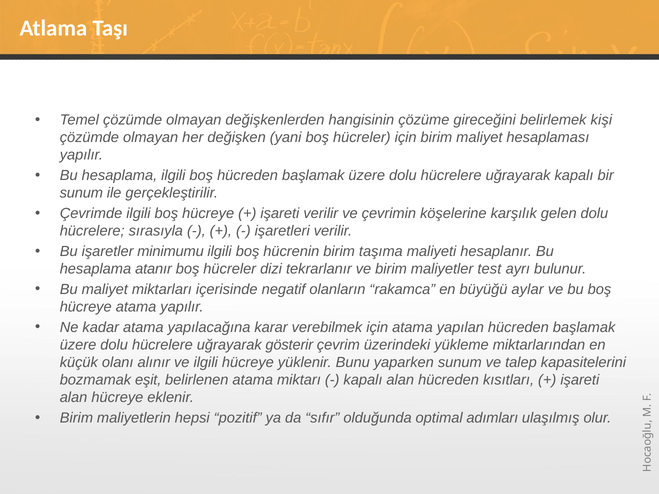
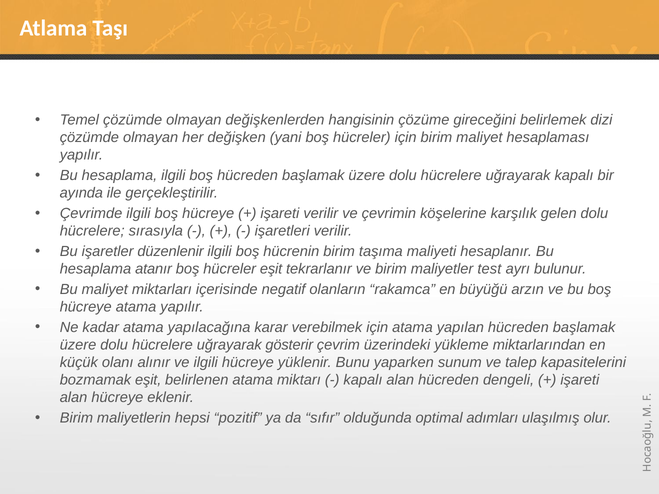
kişi: kişi -> dizi
sunum at (81, 193): sunum -> ayında
minimumu: minimumu -> düzenlenir
hücreler dizi: dizi -> eşit
aylar: aylar -> arzın
kısıtları: kısıtları -> dengeli
